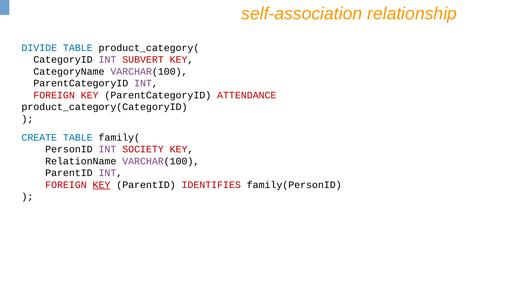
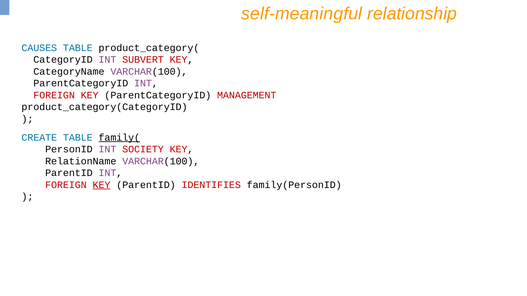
self-association: self-association -> self-meaningful
DIVIDE: DIVIDE -> CAUSES
ATTENDANCE: ATTENDANCE -> MANAGEMENT
family( underline: none -> present
